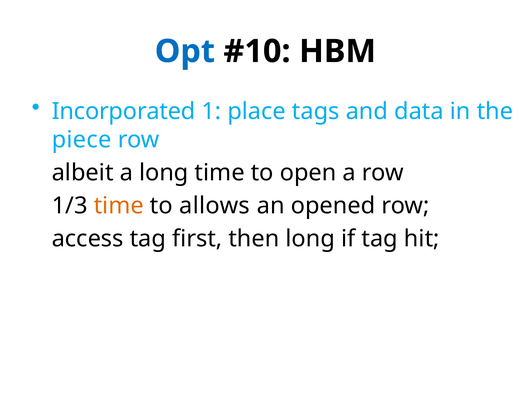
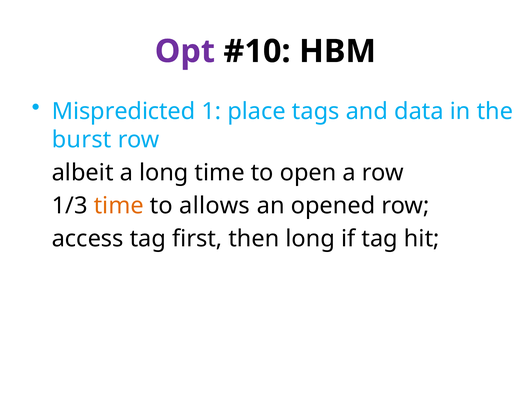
Opt colour: blue -> purple
Incorporated: Incorporated -> Mispredicted
piece: piece -> burst
